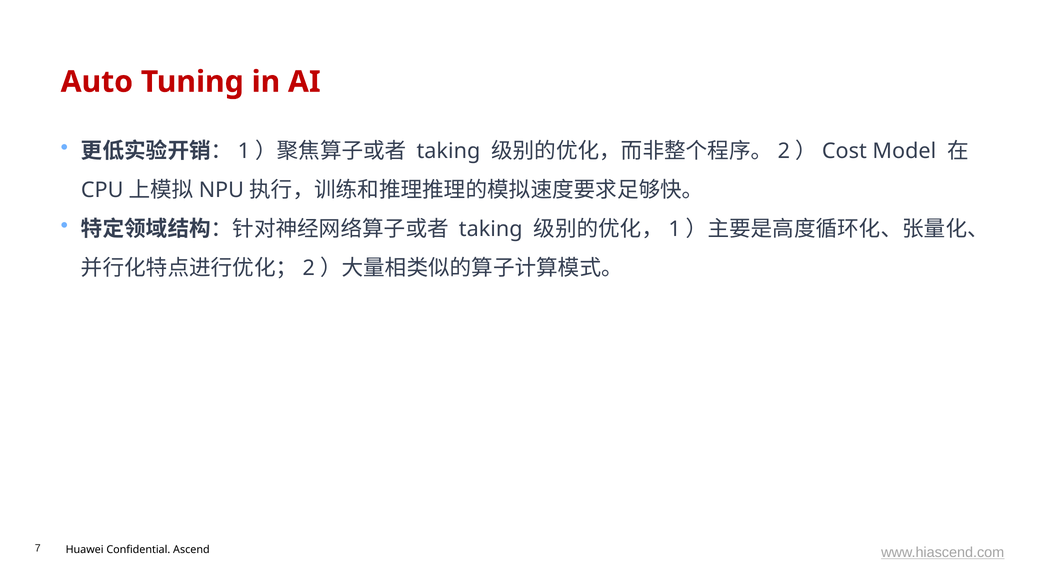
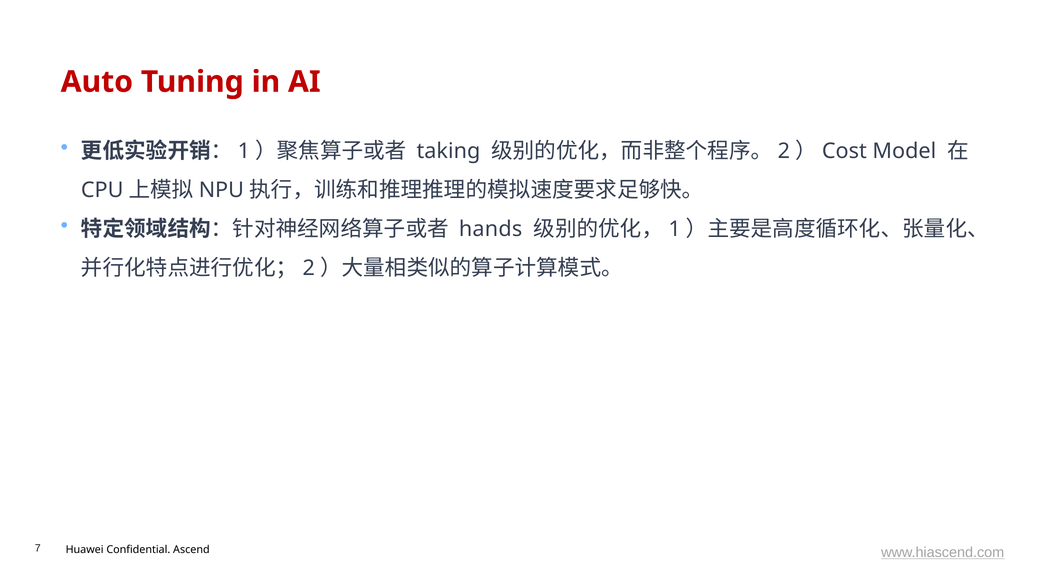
taking at (491, 229): taking -> hands
